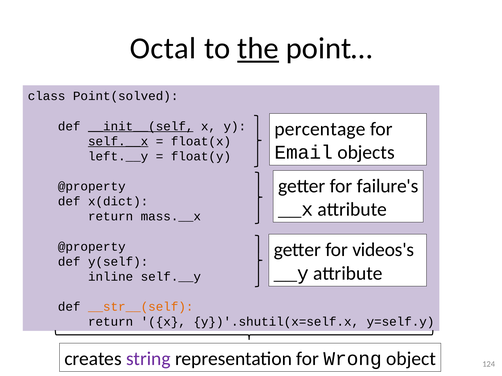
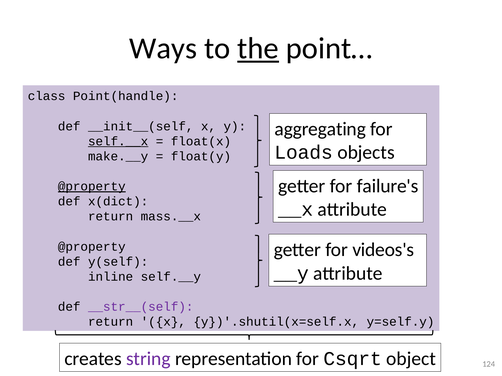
Octal: Octal -> Ways
Point(solved: Point(solved -> Point(handle
percentage: percentage -> aggregating
__init__(self underline: present -> none
Email: Email -> Loads
left.__y: left.__y -> make.__y
@property at (92, 187) underline: none -> present
__str__(self colour: orange -> purple
Wrong: Wrong -> Csqrt
